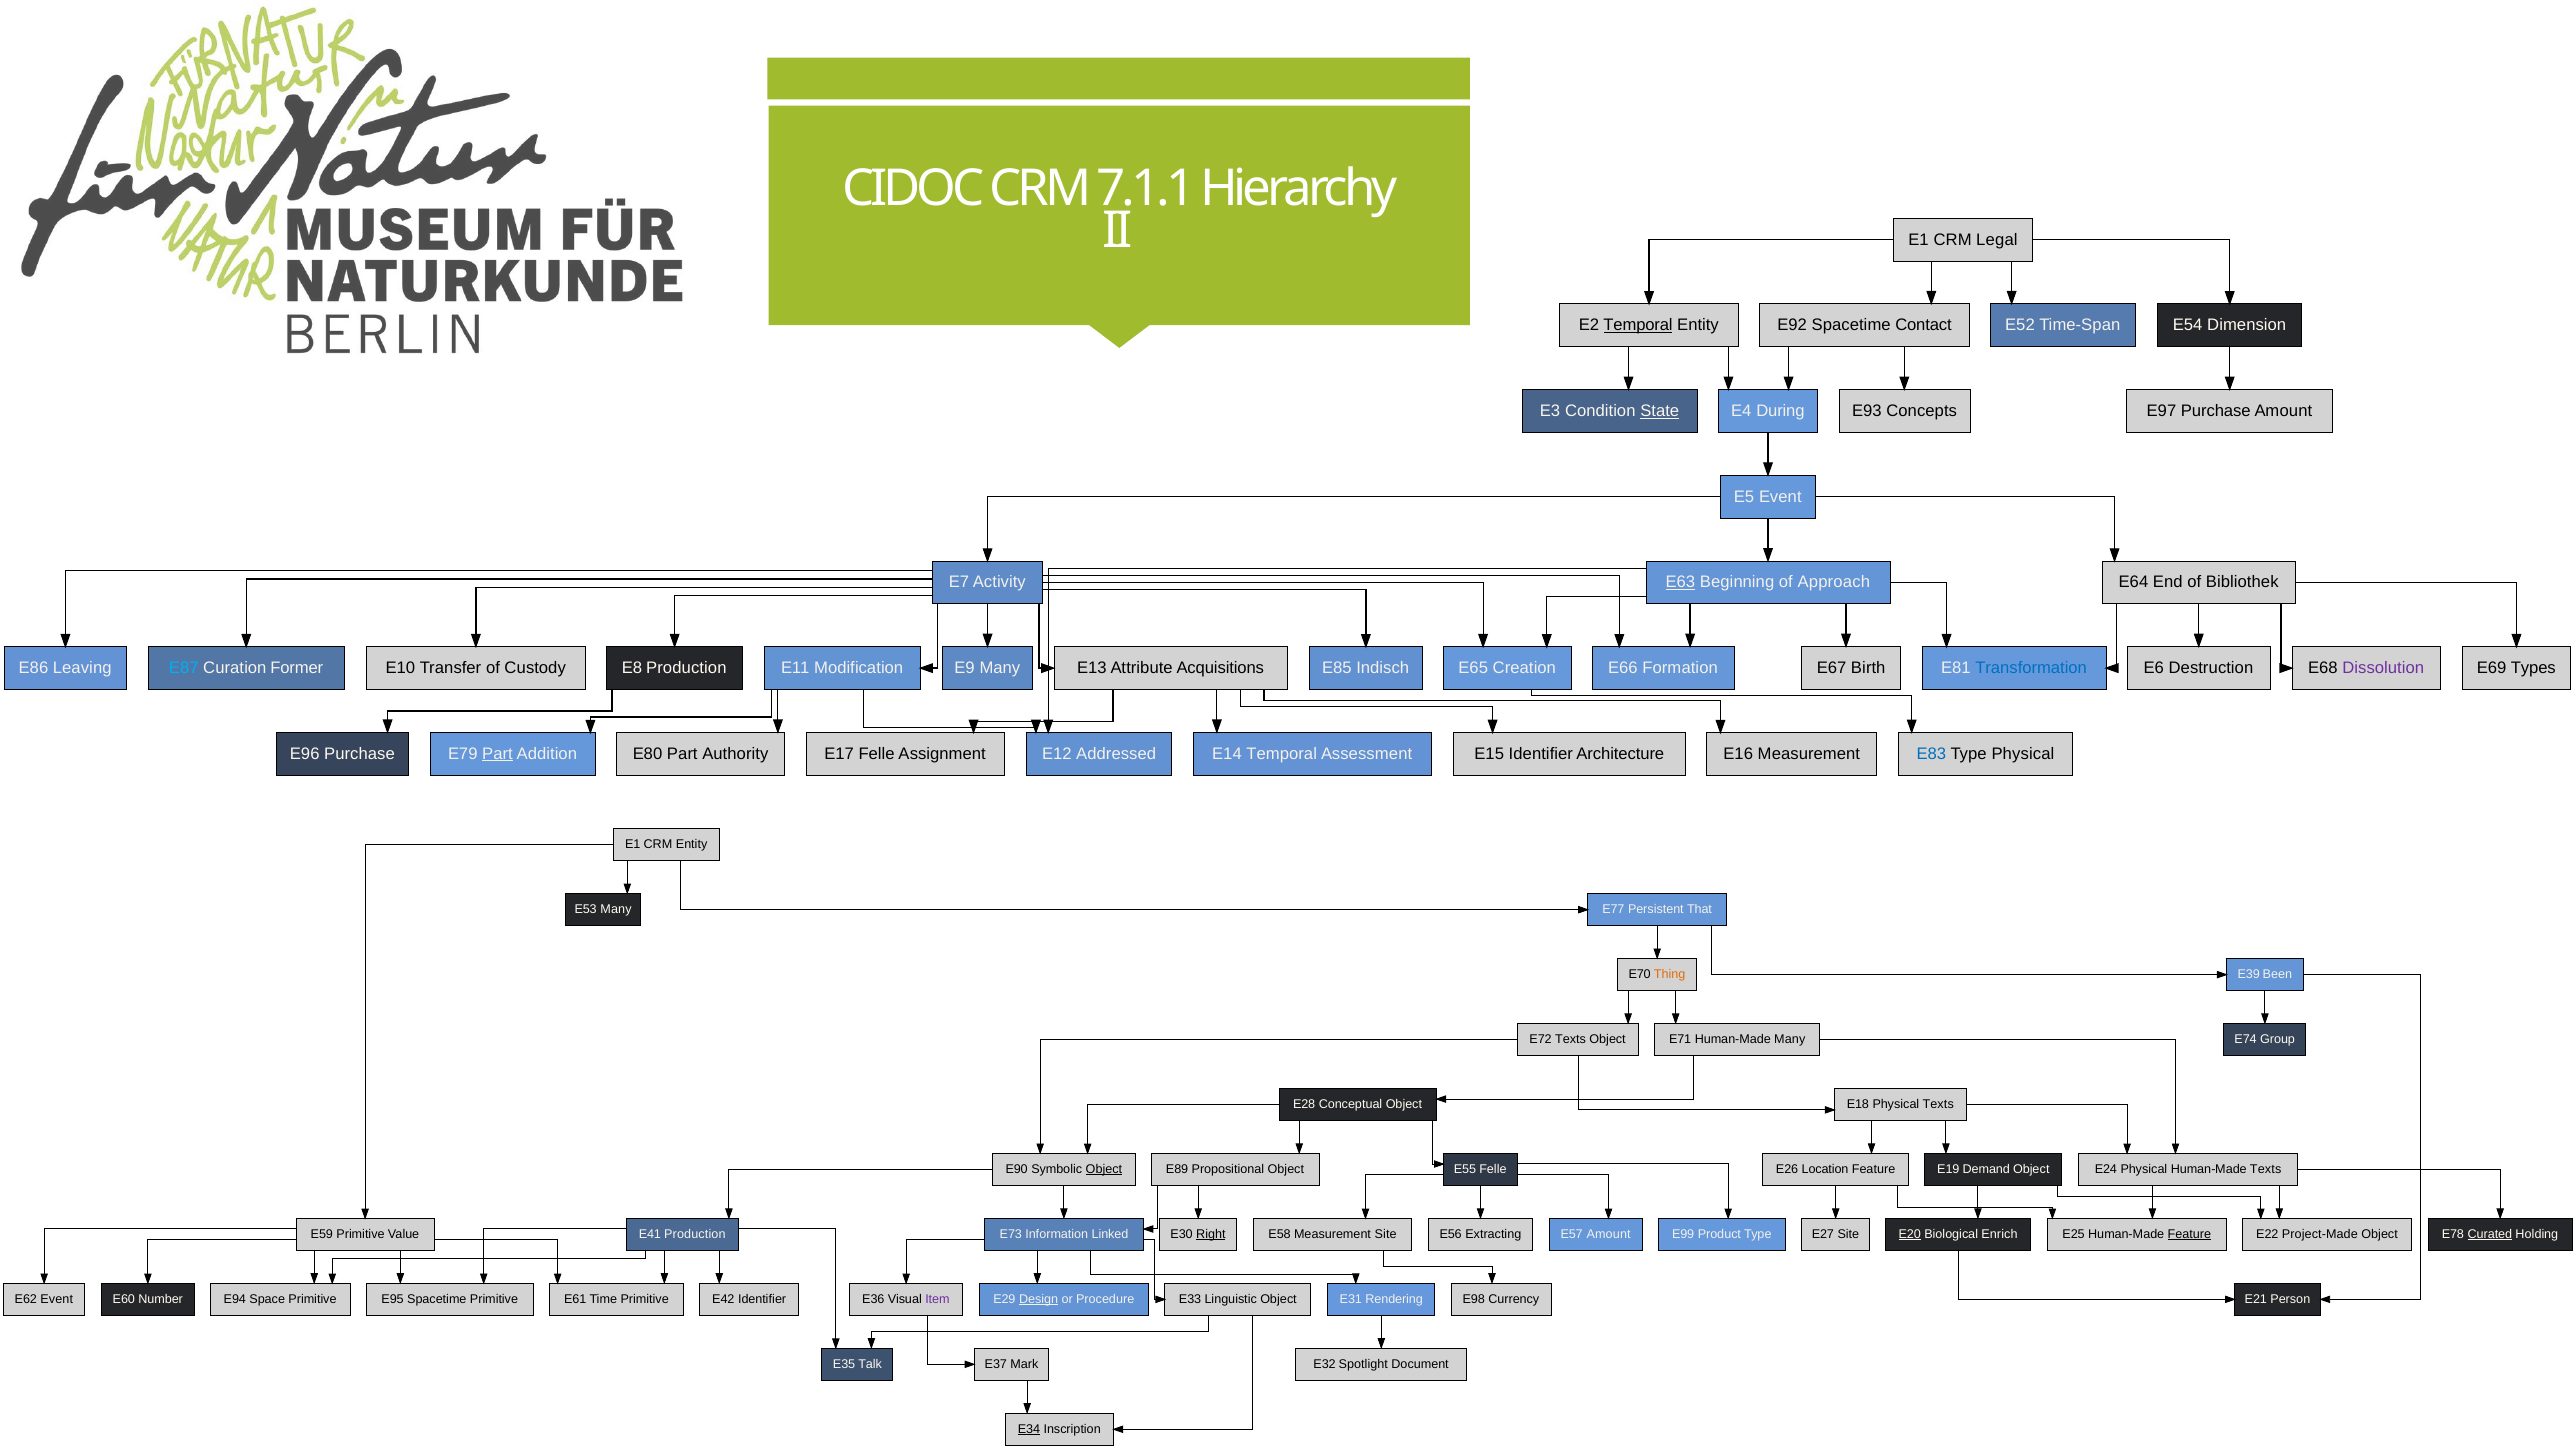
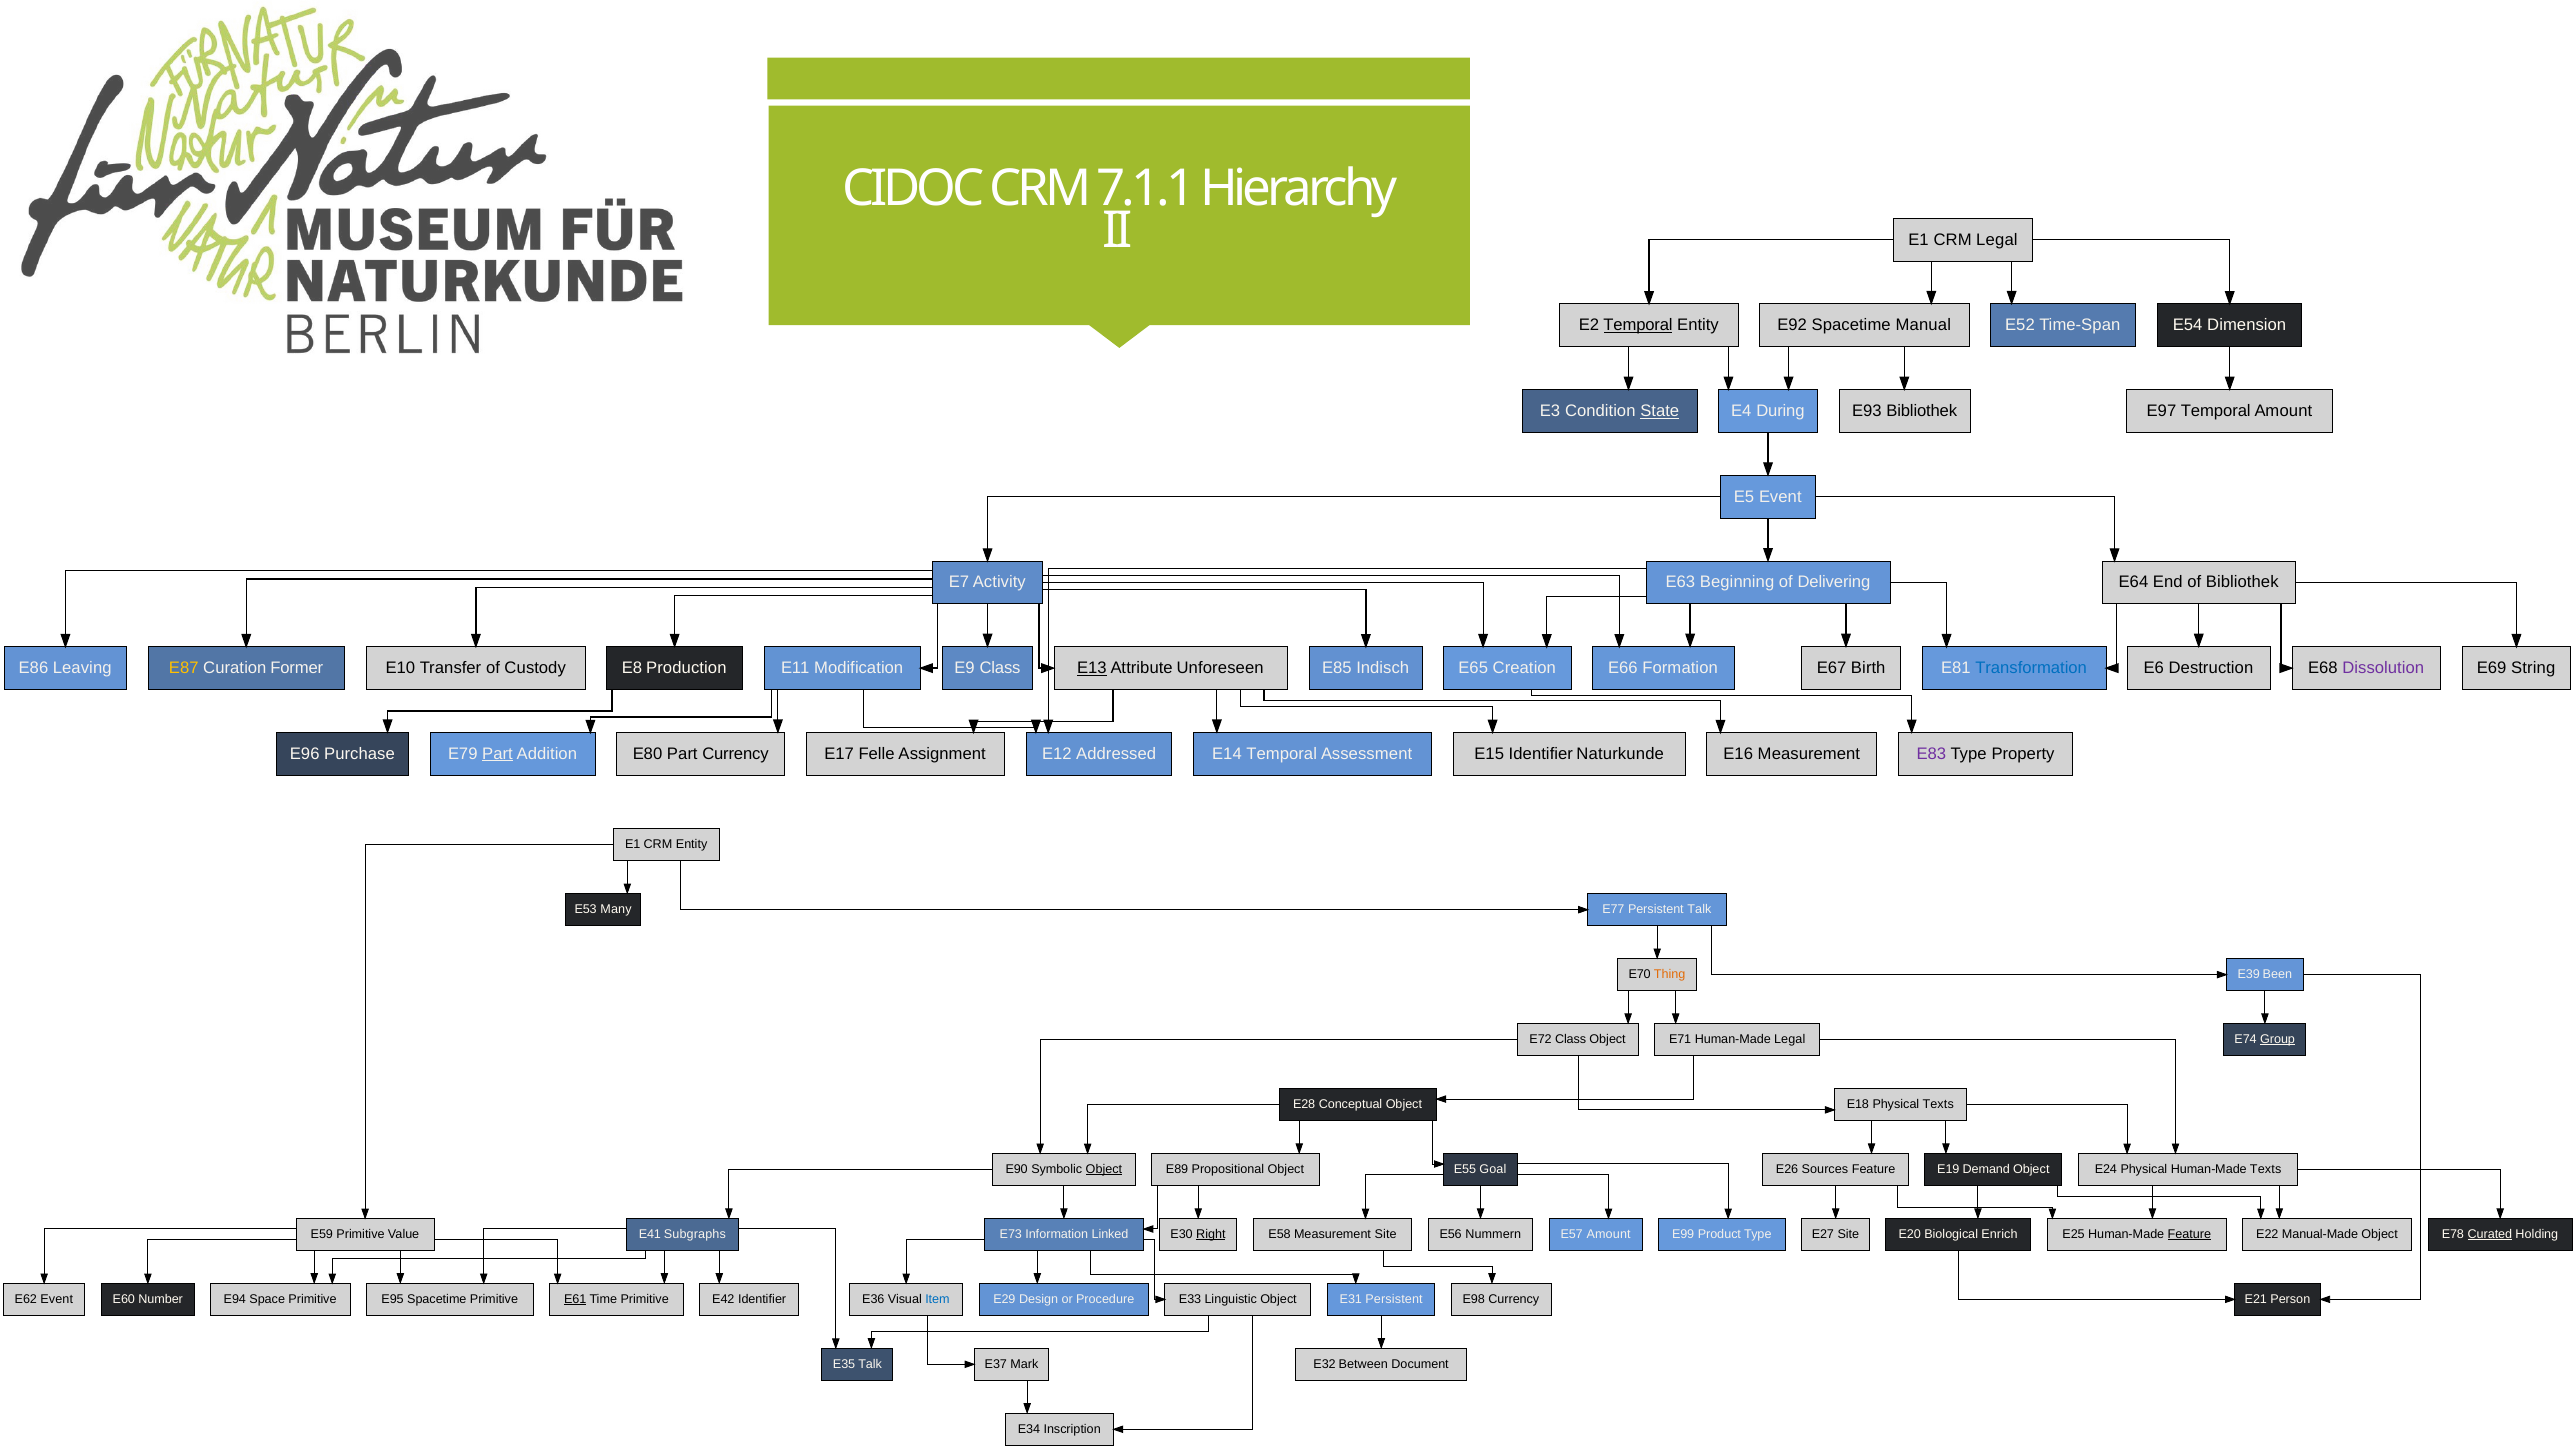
Contact: Contact -> Manual
E93 Concepts: Concepts -> Bibliothek
E97 Purchase: Purchase -> Temporal
E63 underline: present -> none
Approach: Approach -> Delivering
E87 colour: light blue -> yellow
E9 Many: Many -> Class
E13 underline: none -> present
Acquisitions: Acquisitions -> Unforeseen
Types: Types -> String
Part Authority: Authority -> Currency
Architecture: Architecture -> Naturkunde
E83 colour: blue -> purple
Type Physical: Physical -> Property
Persistent That: That -> Talk
E72 Texts: Texts -> Class
Human-Made Many: Many -> Legal
Group underline: none -> present
E55 Felle: Felle -> Goal
Location: Location -> Sources
E41 Production: Production -> Subgraphs
Extracting: Extracting -> Nummern
E20 underline: present -> none
Project-Made: Project-Made -> Manual-Made
E61 underline: none -> present
Item colour: purple -> blue
Design underline: present -> none
E31 Rendering: Rendering -> Persistent
Spotlight: Spotlight -> Between
E34 underline: present -> none
